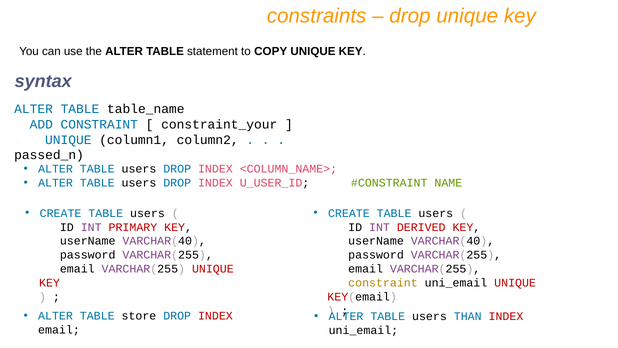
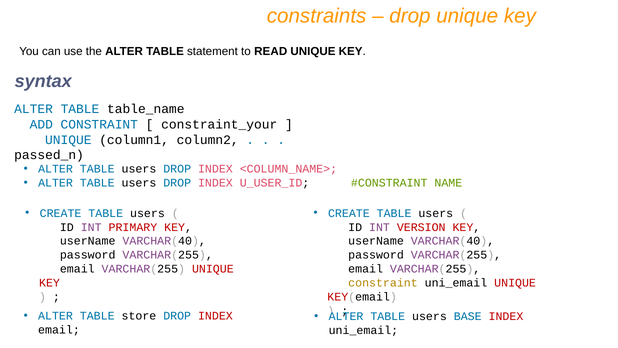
COPY: COPY -> READ
DERIVED: DERIVED -> VERSION
THAN: THAN -> BASE
